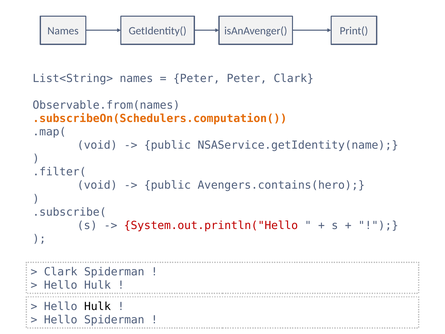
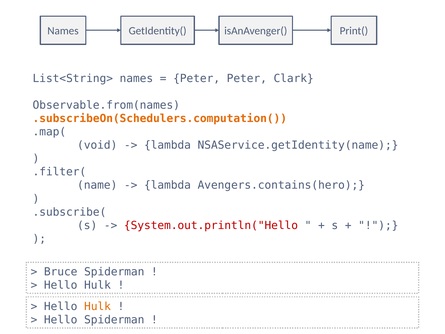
public at (168, 145): public -> lambda
void at (97, 185): void -> name
public at (168, 185): public -> lambda
Clark at (61, 272): Clark -> Bruce
Hulk at (98, 306) colour: black -> orange
